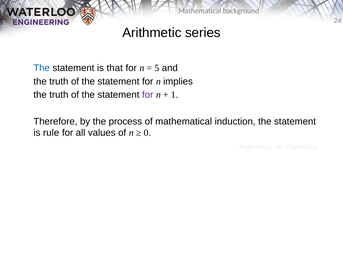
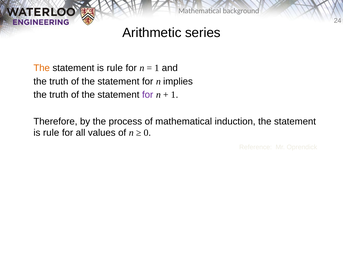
The at (42, 68) colour: blue -> orange
that at (115, 68): that -> rule
5 at (157, 68): 5 -> 1
